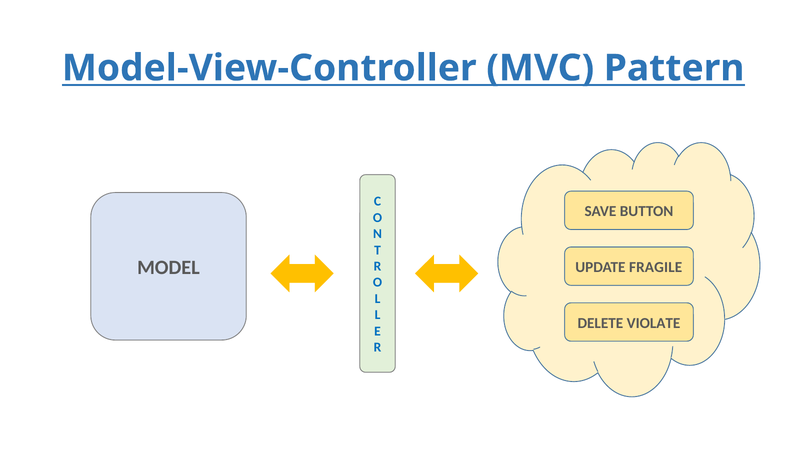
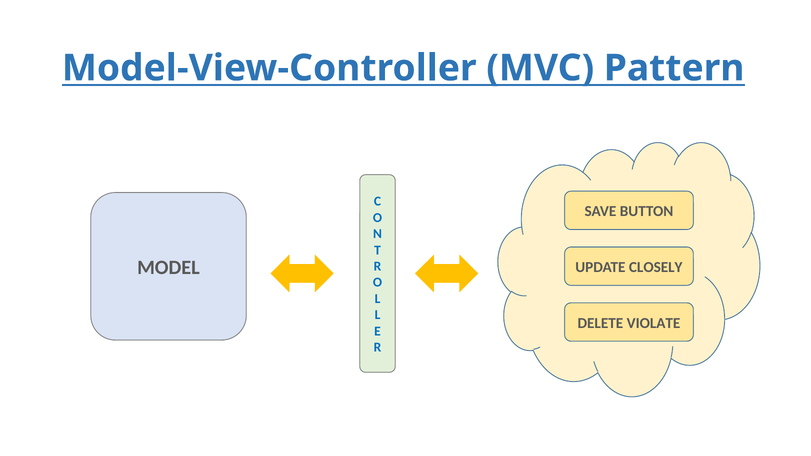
FRAGILE: FRAGILE -> CLOSELY
